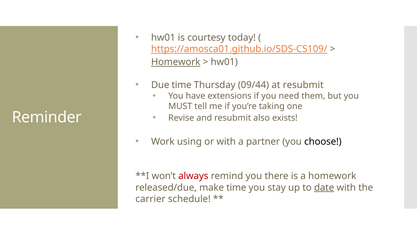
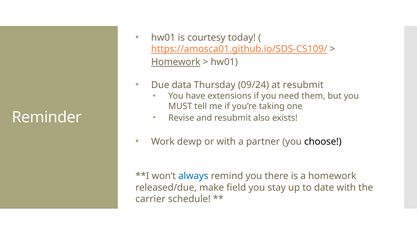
Due time: time -> data
09/44: 09/44 -> 09/24
using: using -> dewp
always colour: red -> blue
make time: time -> field
date underline: present -> none
